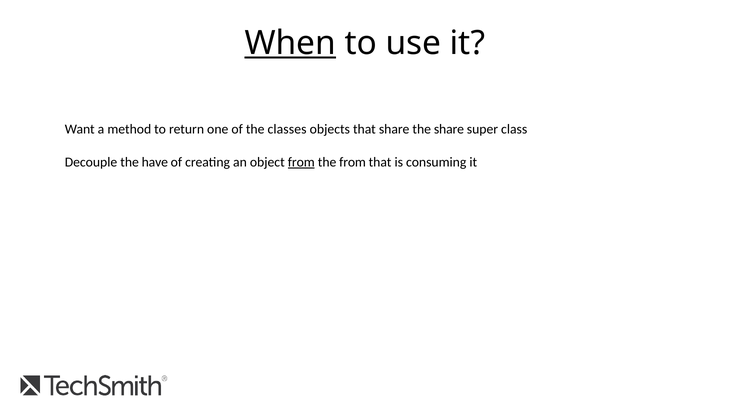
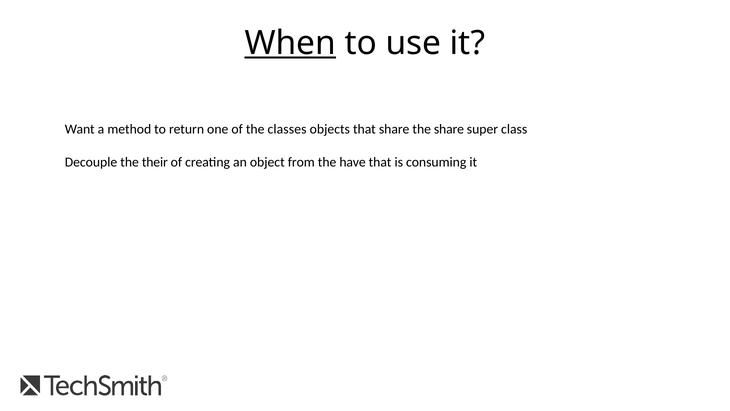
have: have -> their
from at (301, 162) underline: present -> none
the from: from -> have
